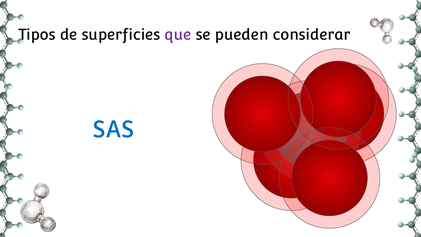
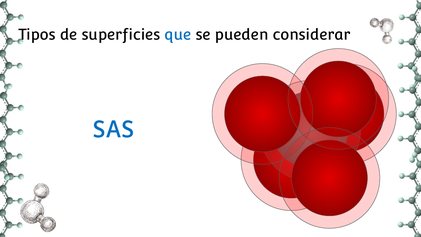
que colour: purple -> blue
